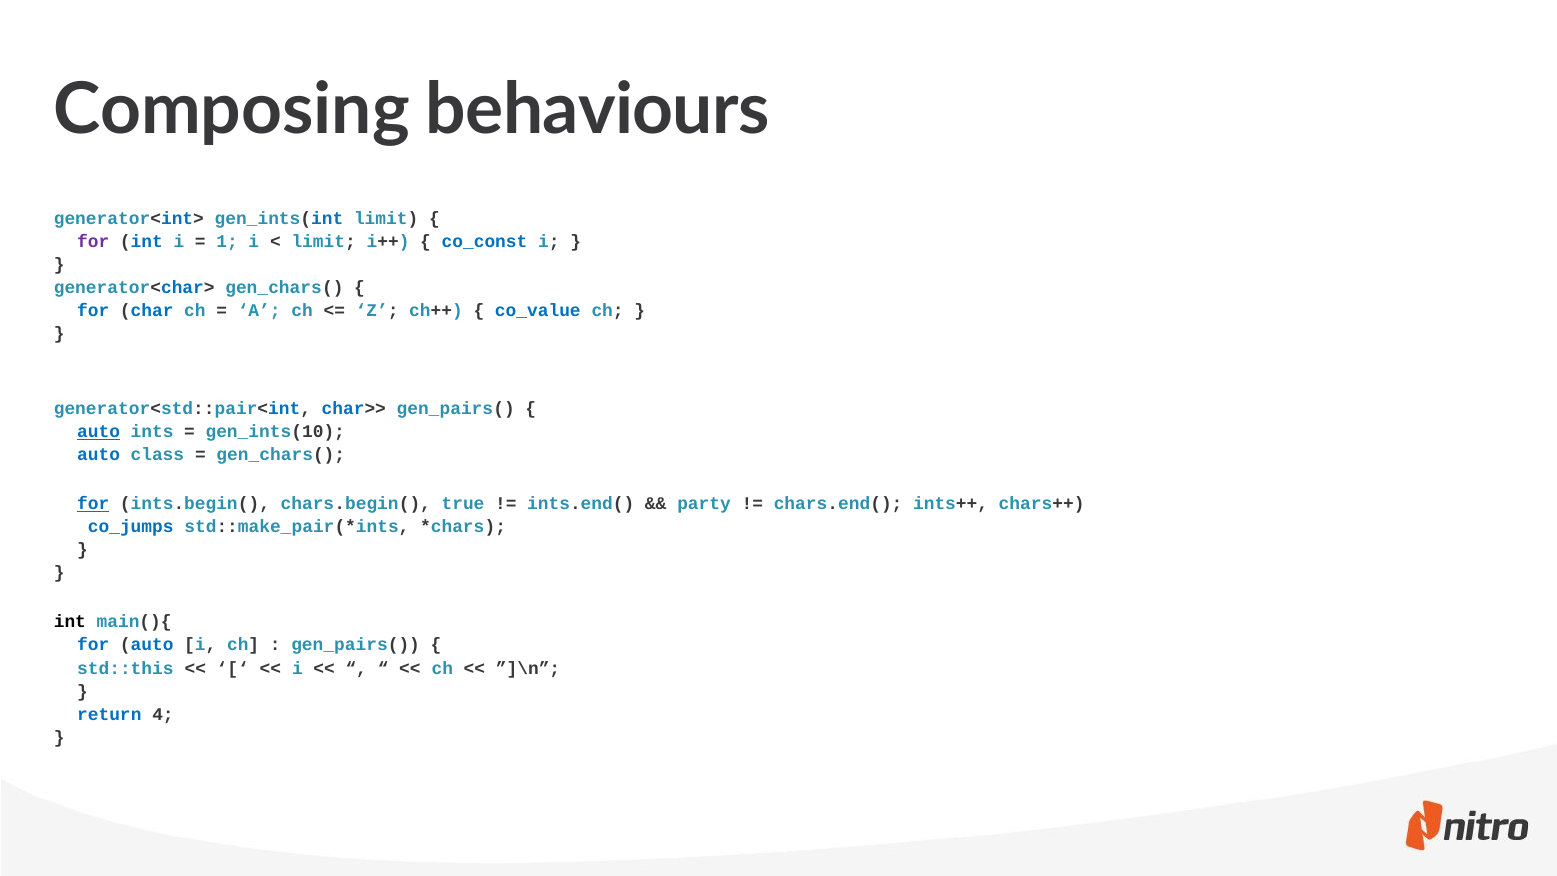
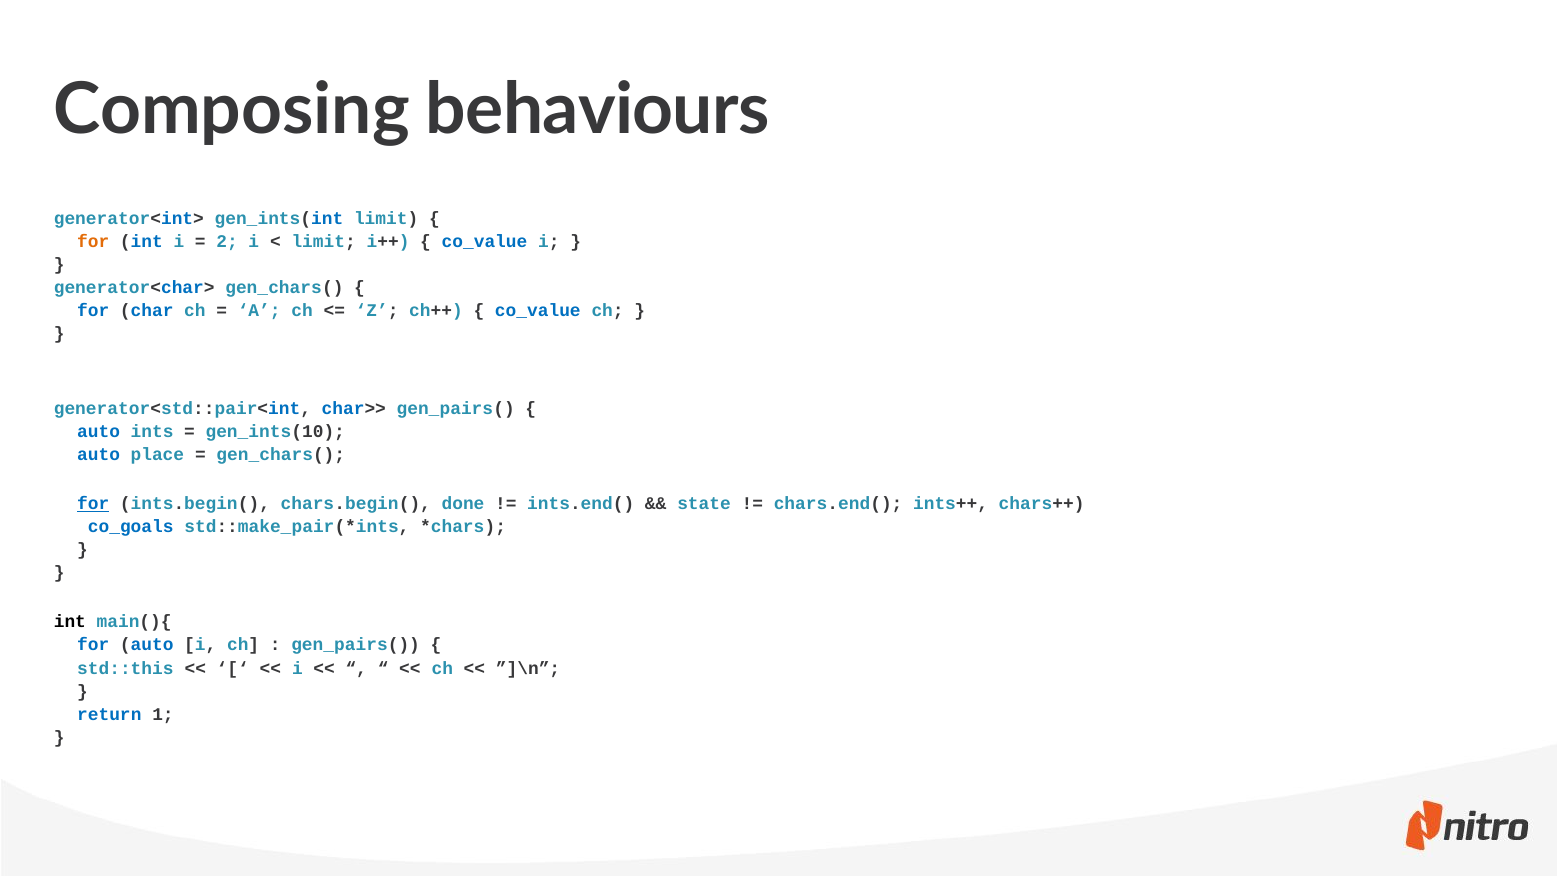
for at (93, 241) colour: purple -> orange
1: 1 -> 2
co_const at (484, 241): co_const -> co_value
auto at (99, 432) underline: present -> none
class: class -> place
true: true -> done
party: party -> state
co_jumps: co_jumps -> co_goals
4: 4 -> 1
